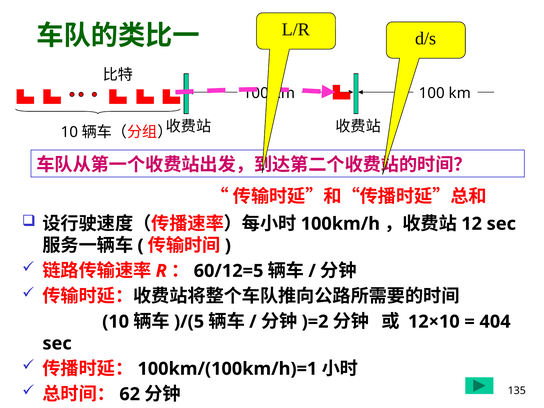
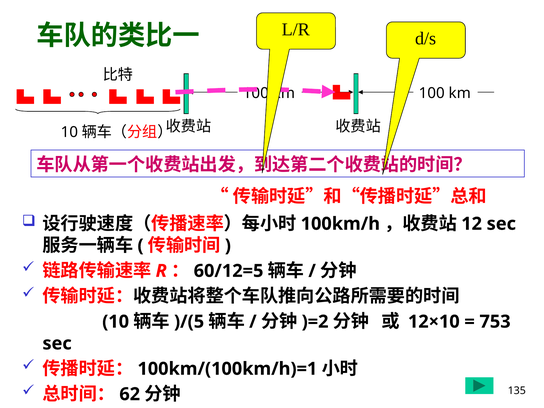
404: 404 -> 753
